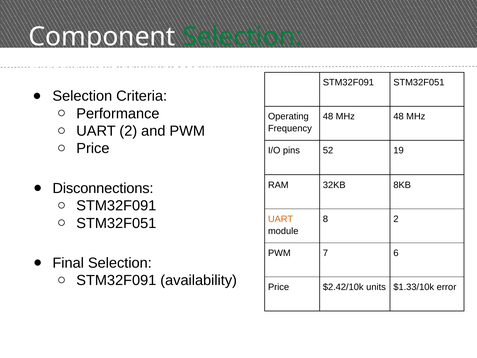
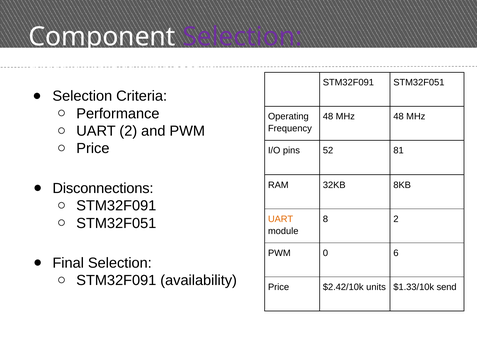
Selection at (242, 37) colour: green -> purple
19: 19 -> 81
7: 7 -> 0
error: error -> send
